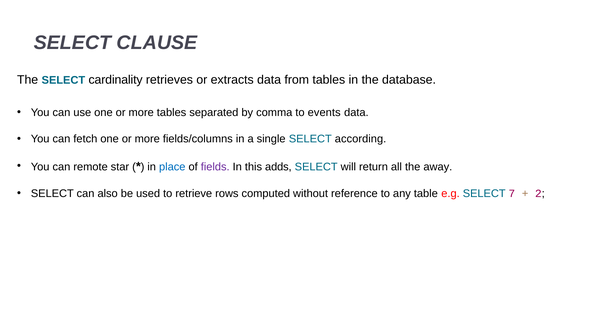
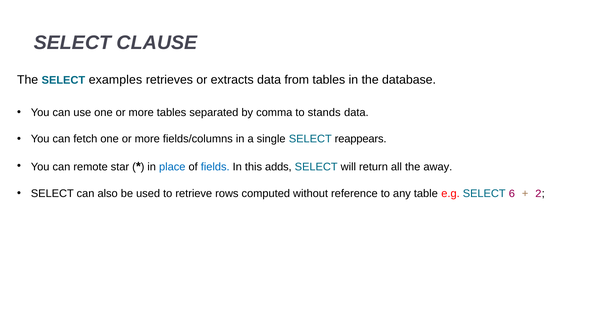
cardinality: cardinality -> examples
events: events -> stands
according: according -> reappears
fields colour: purple -> blue
7: 7 -> 6
